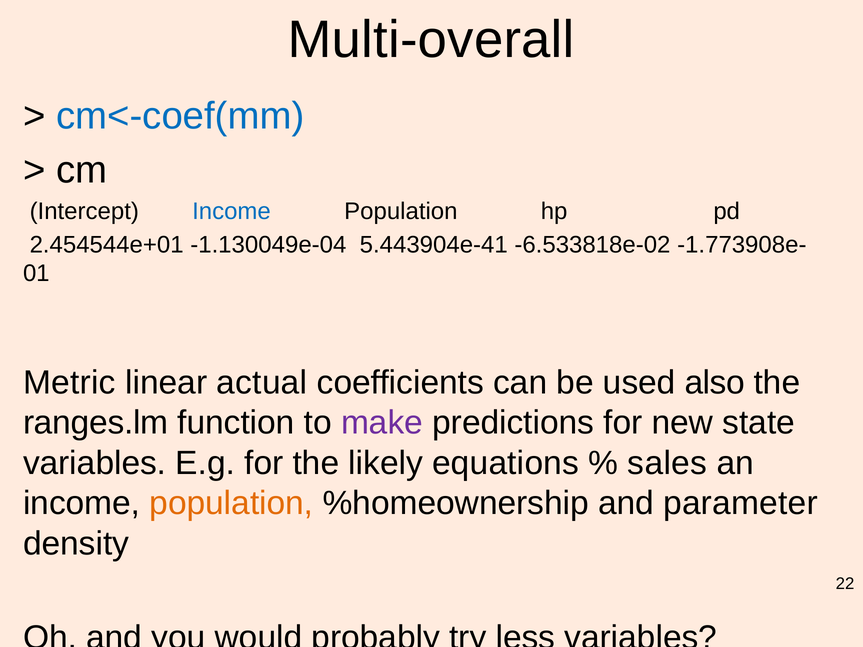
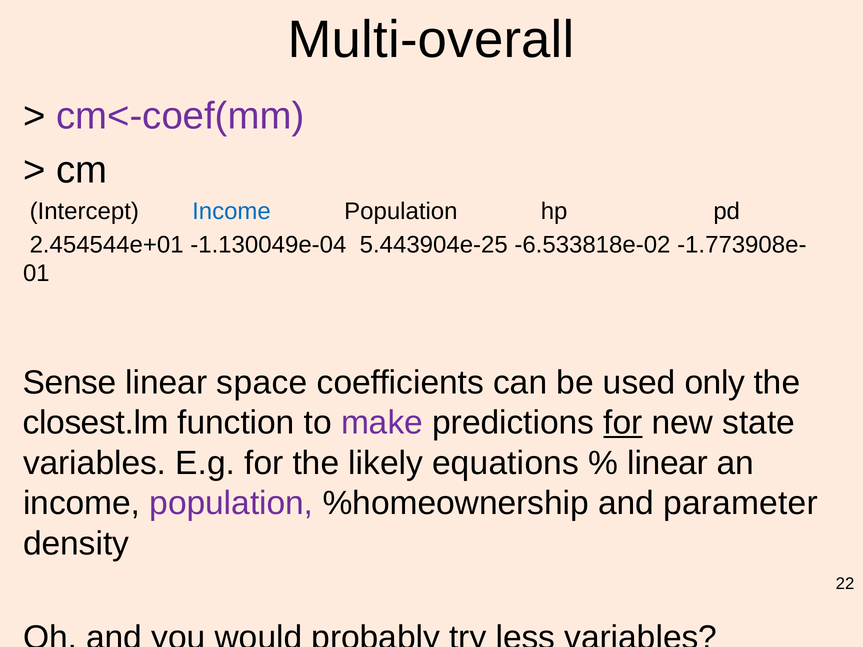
cm<-coef(mm colour: blue -> purple
5.443904e-41: 5.443904e-41 -> 5.443904e-25
Metric: Metric -> Sense
actual: actual -> space
also: also -> only
ranges.lm: ranges.lm -> closest.lm
for at (623, 423) underline: none -> present
sales at (667, 463): sales -> linear
population at (231, 504) colour: orange -> purple
